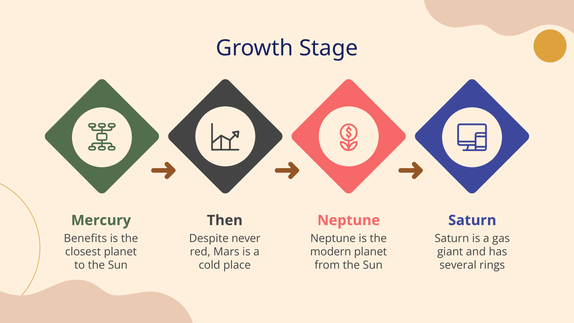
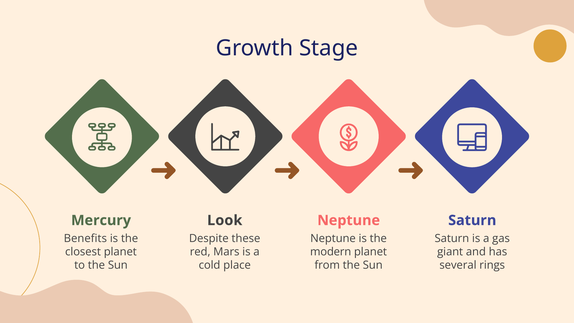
Then: Then -> Look
never: never -> these
